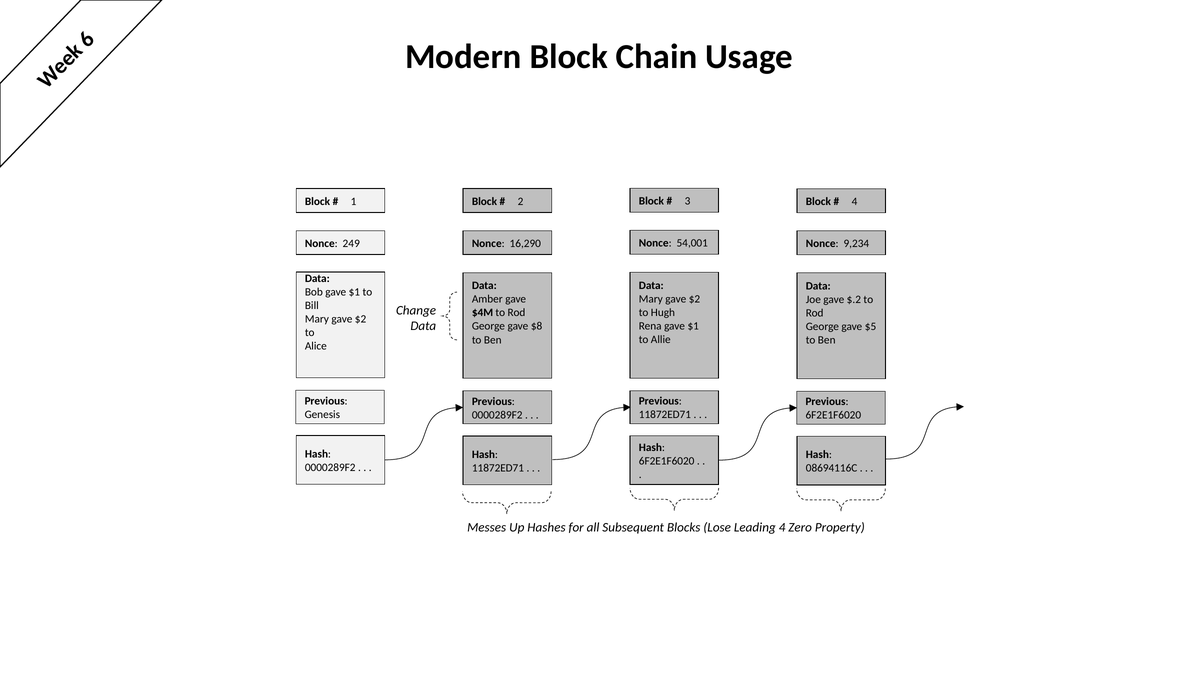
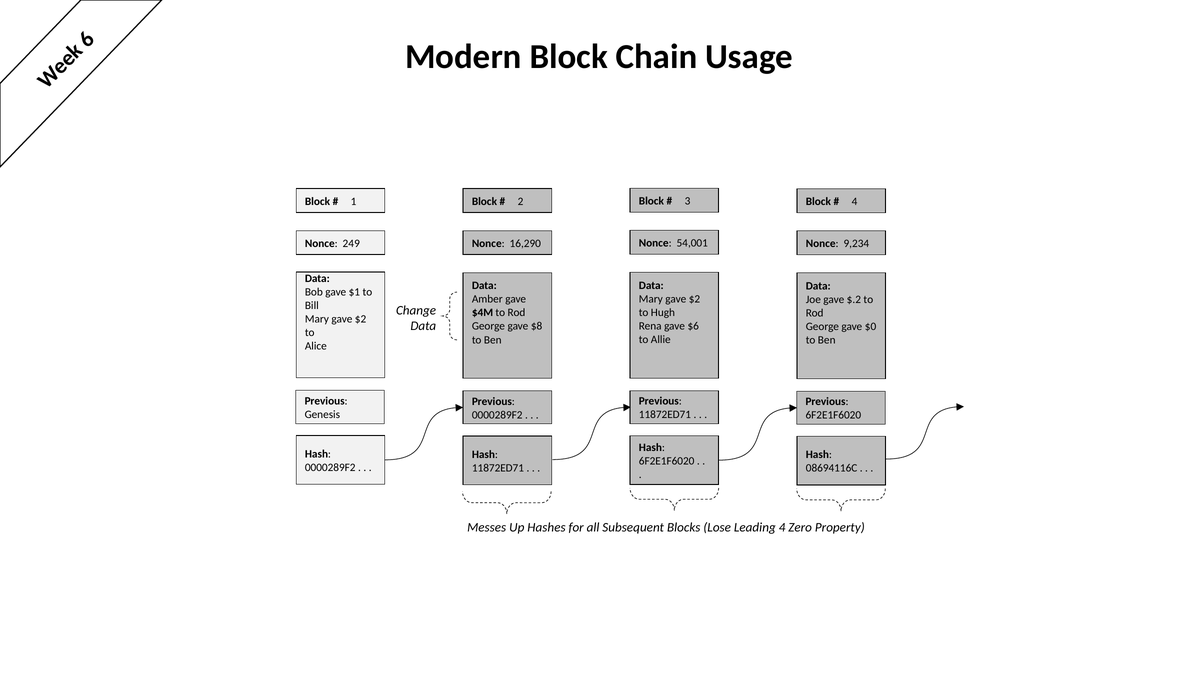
Rena gave $1: $1 -> $6
$5: $5 -> $0
